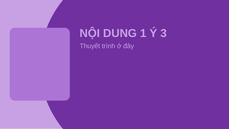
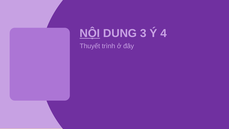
NỘI underline: none -> present
1: 1 -> 3
3: 3 -> 4
